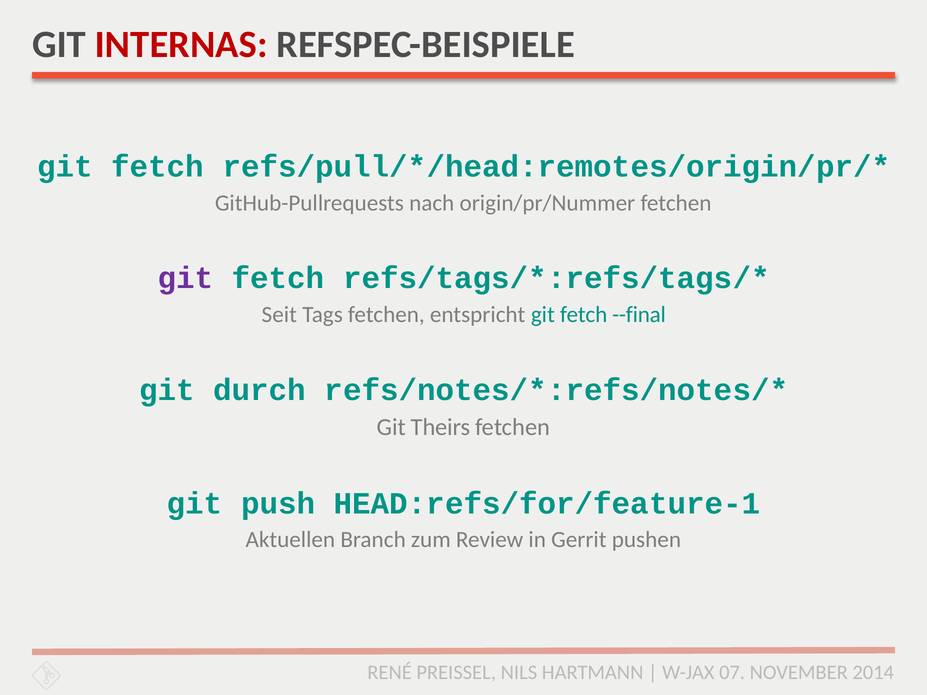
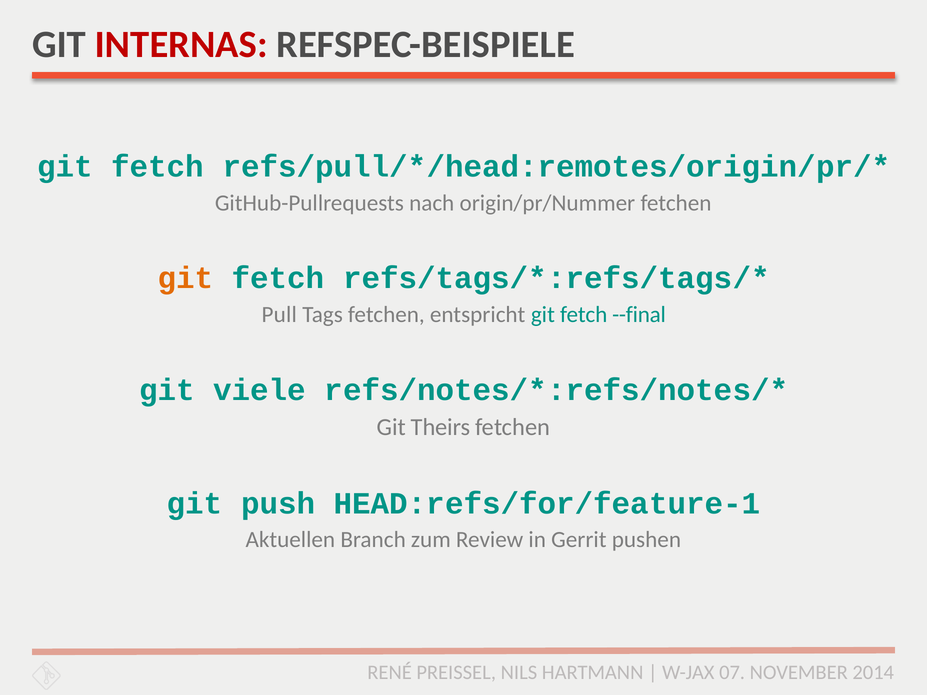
git at (185, 278) colour: purple -> orange
Seit: Seit -> Pull
durch: durch -> viele
